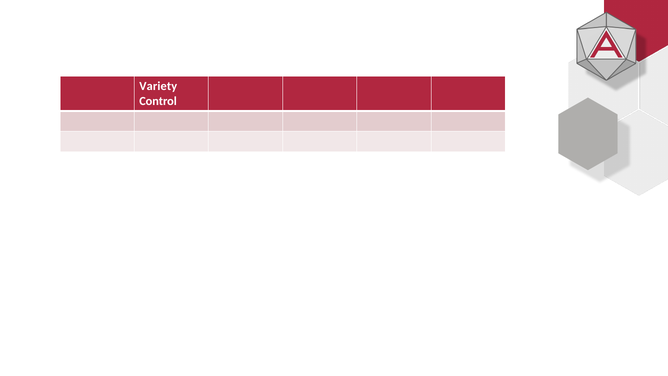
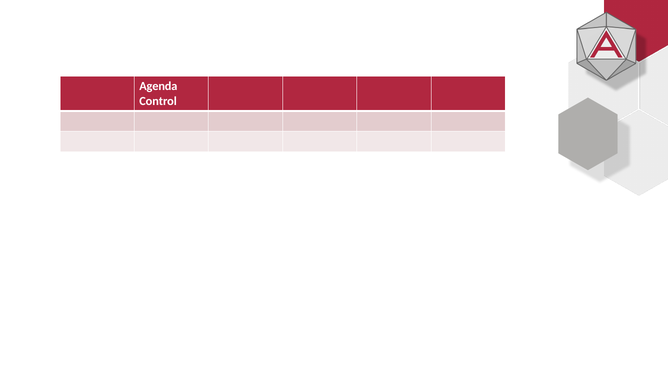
Variety: Variety -> Agenda
